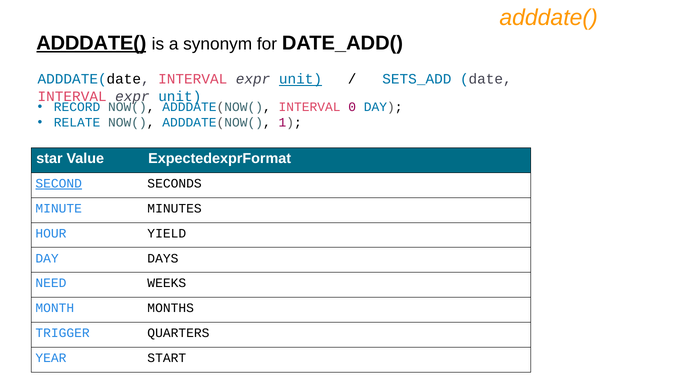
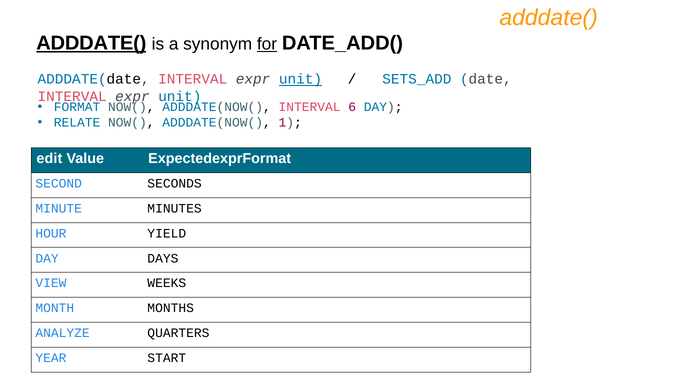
for underline: none -> present
RECORD: RECORD -> FORMAT
0: 0 -> 6
star: star -> edit
SECOND underline: present -> none
NEED: NEED -> VIEW
TRIGGER: TRIGGER -> ANALYZE
